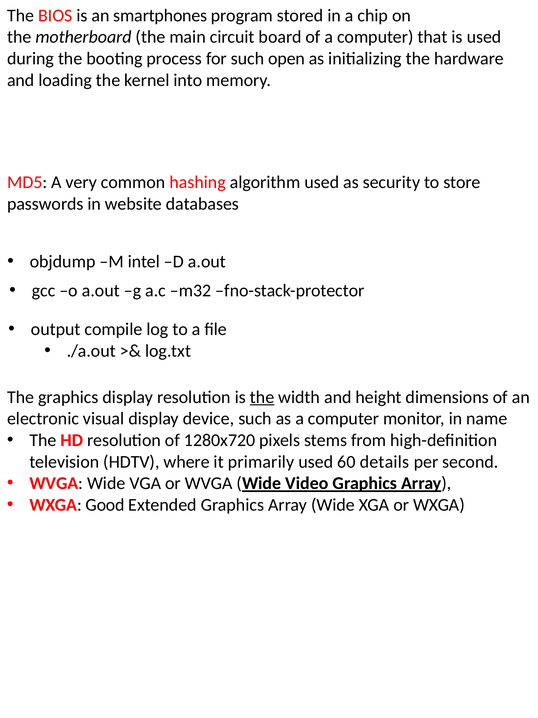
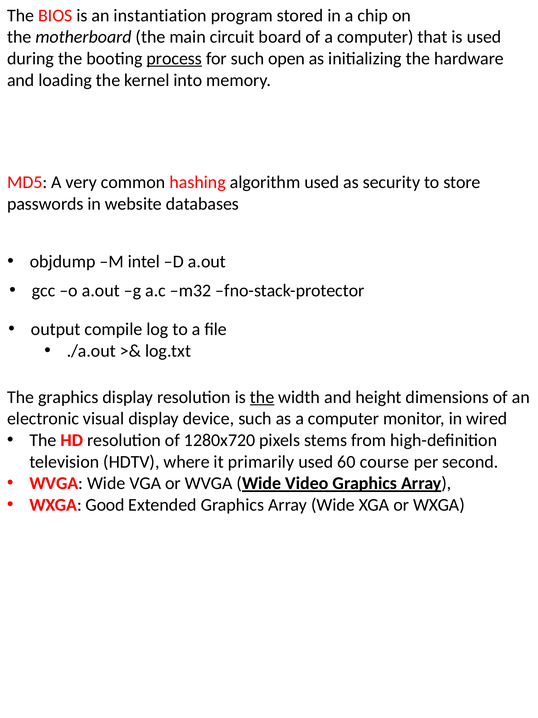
smartphones: smartphones -> instantiation
process underline: none -> present
name: name -> wired
details: details -> course
